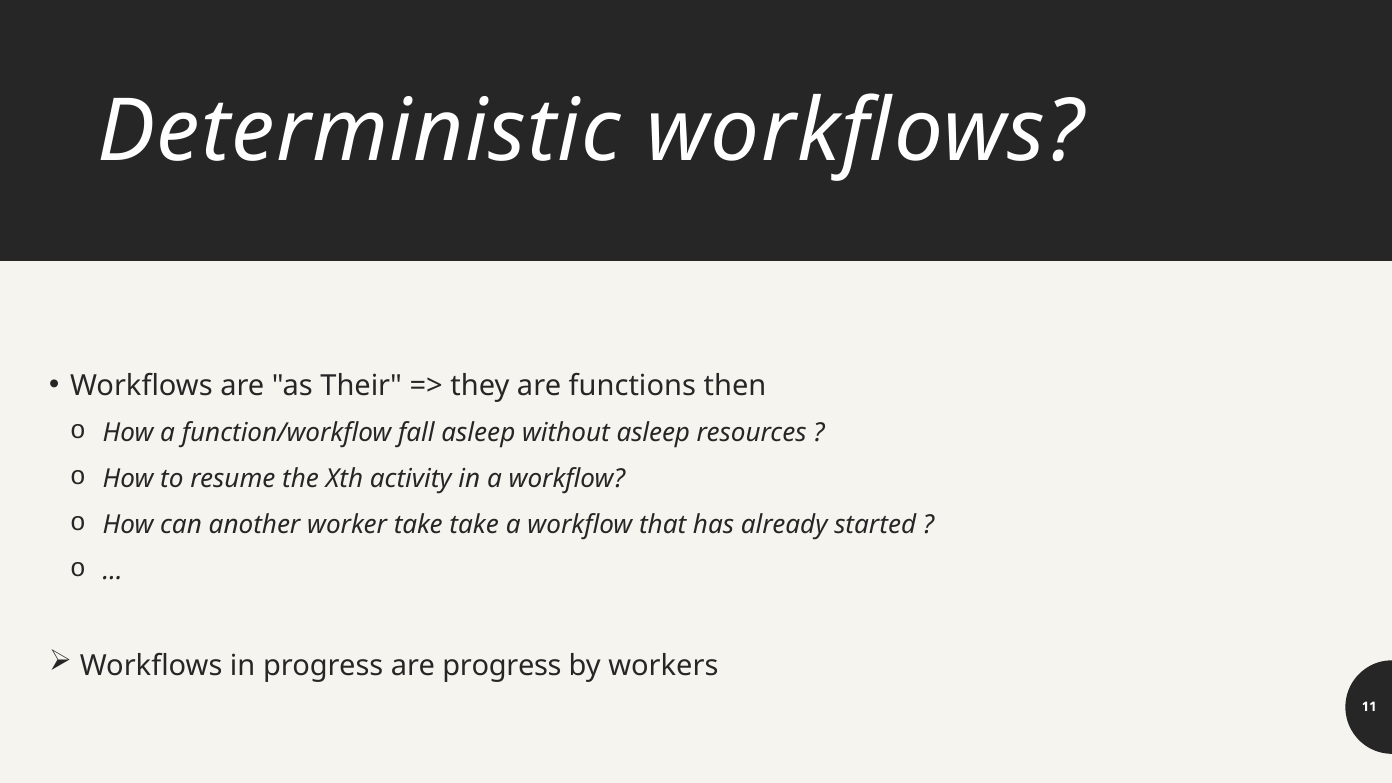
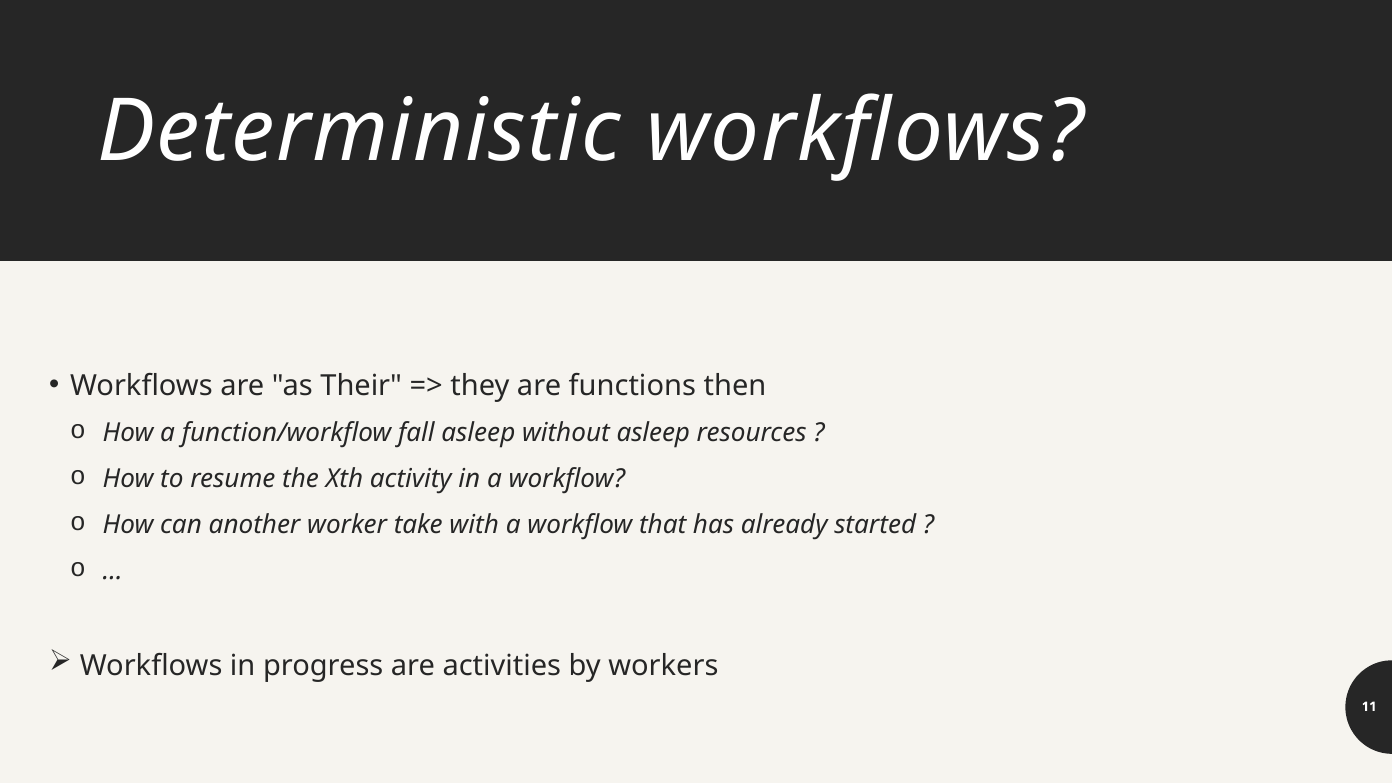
take take: take -> with
are progress: progress -> activities
